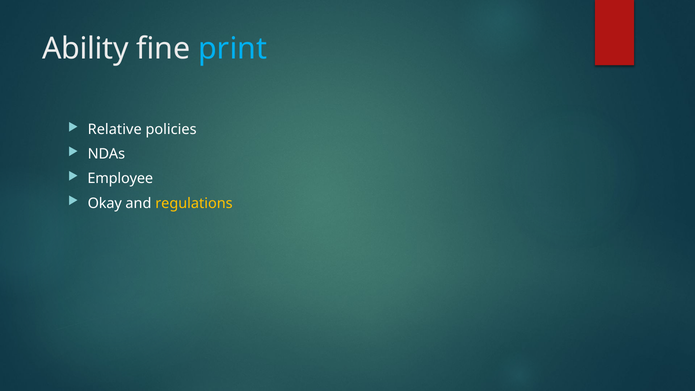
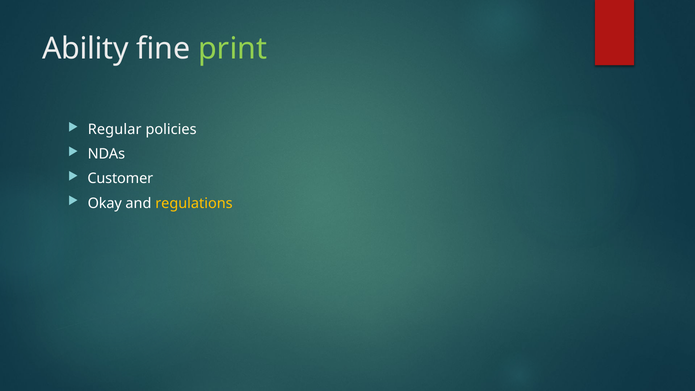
print colour: light blue -> light green
Relative: Relative -> Regular
Employee: Employee -> Customer
